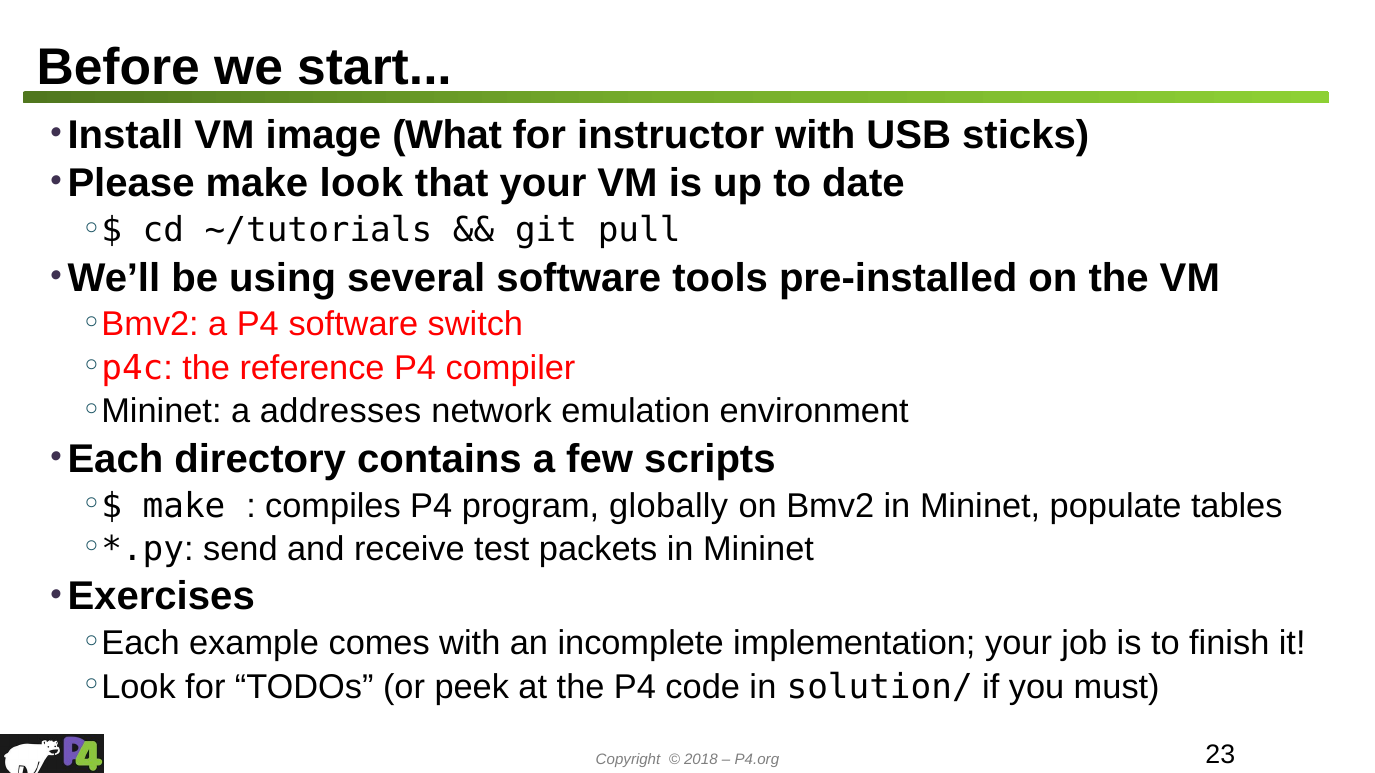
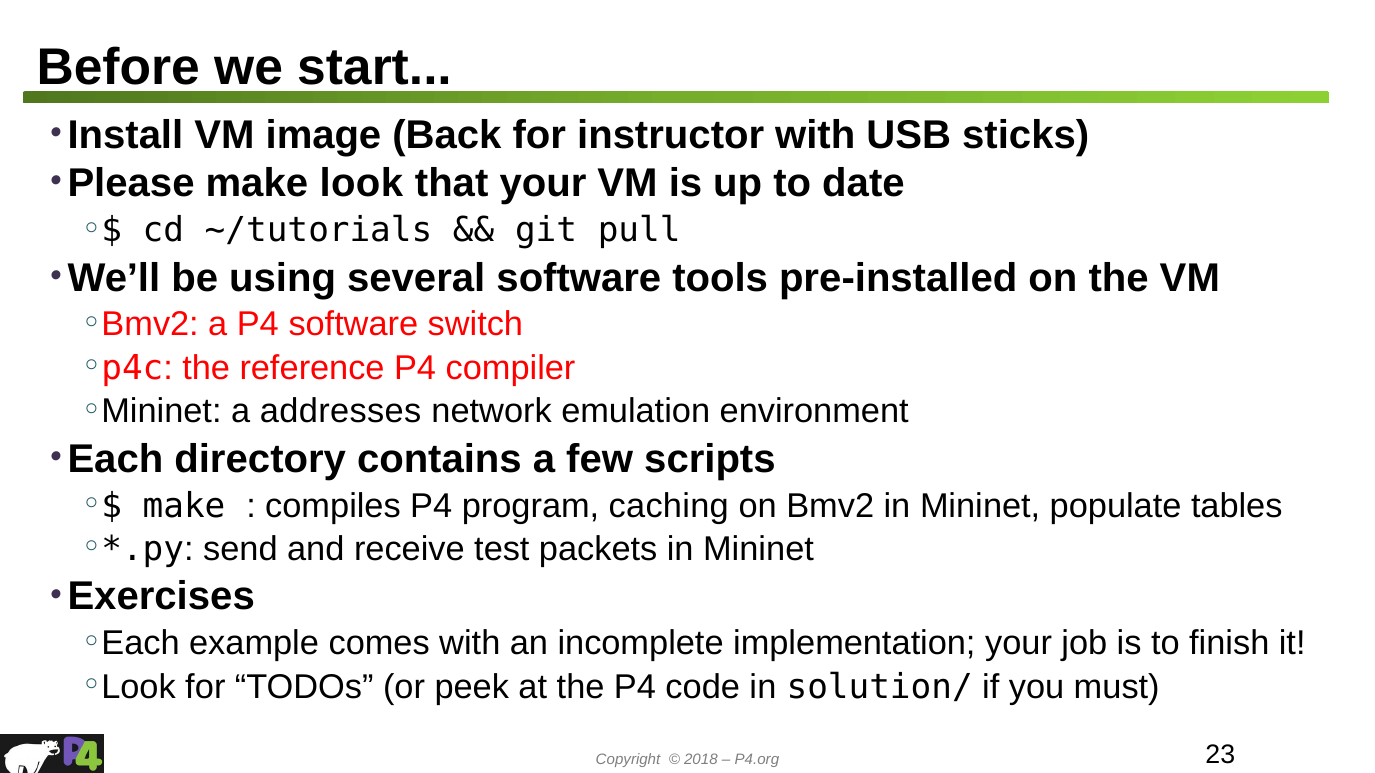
What: What -> Back
globally: globally -> caching
